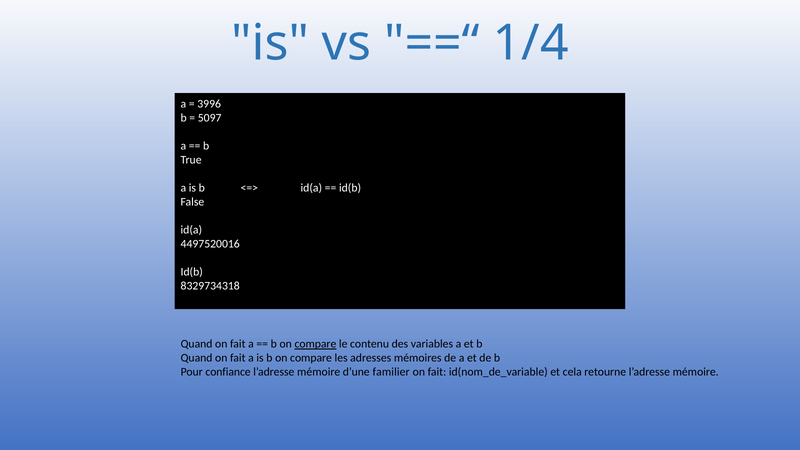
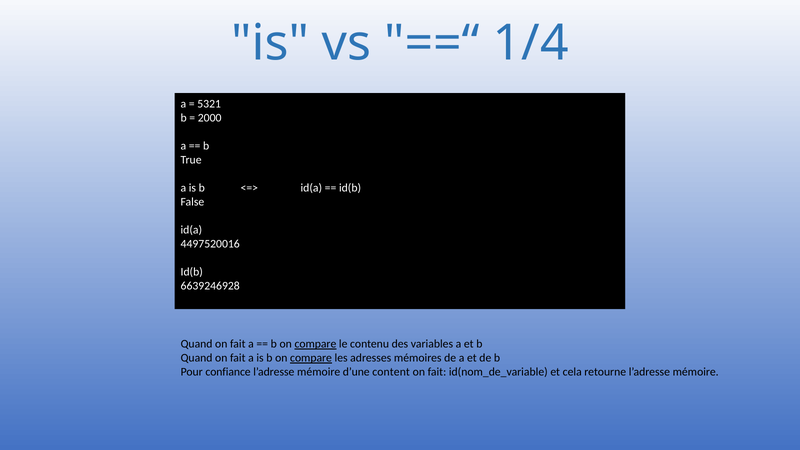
3996: 3996 -> 5321
5097: 5097 -> 2000
8329734318: 8329734318 -> 6639246928
compare at (311, 358) underline: none -> present
familier: familier -> content
